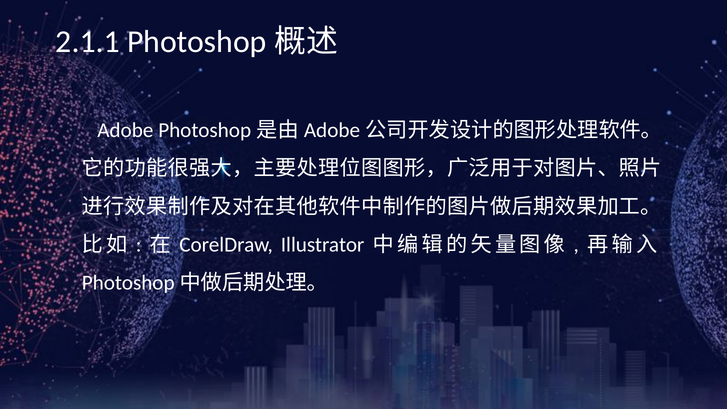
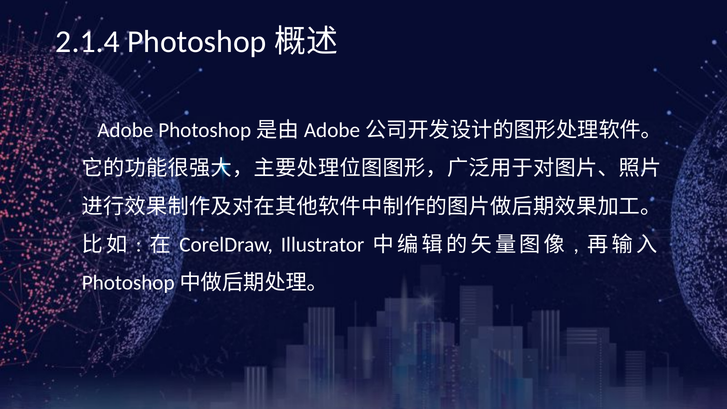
2.1.1: 2.1.1 -> 2.1.4
